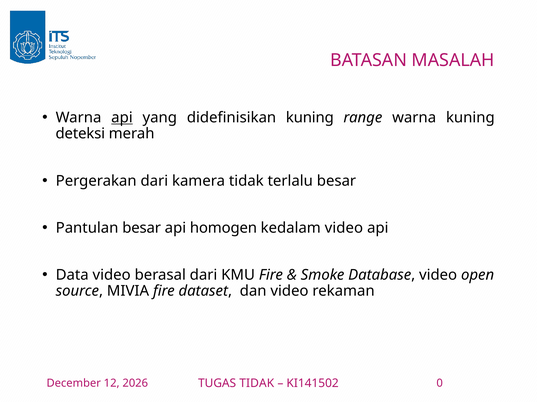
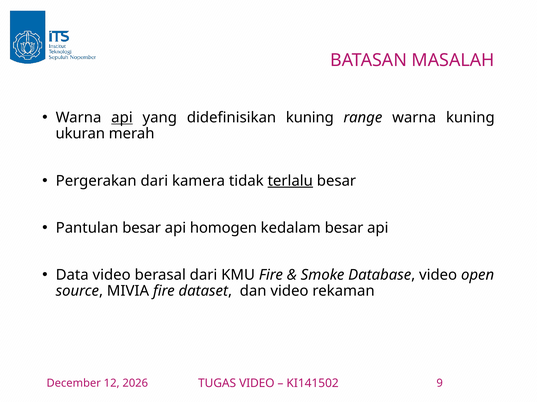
deteksi: deteksi -> ukuran
terlalu underline: none -> present
kedalam video: video -> besar
TUGAS TIDAK: TIDAK -> VIDEO
0: 0 -> 9
